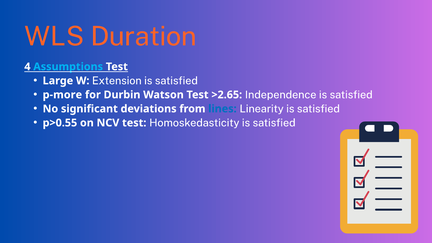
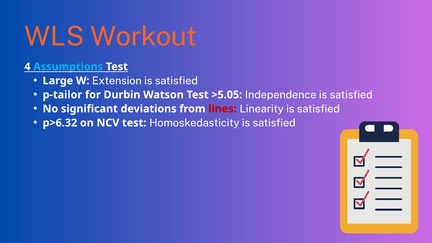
Duration: Duration -> Workout
p-more: p-more -> p-tailor
>2.65: >2.65 -> >5.05
lines colour: blue -> red
p>0.55: p>0.55 -> p>6.32
